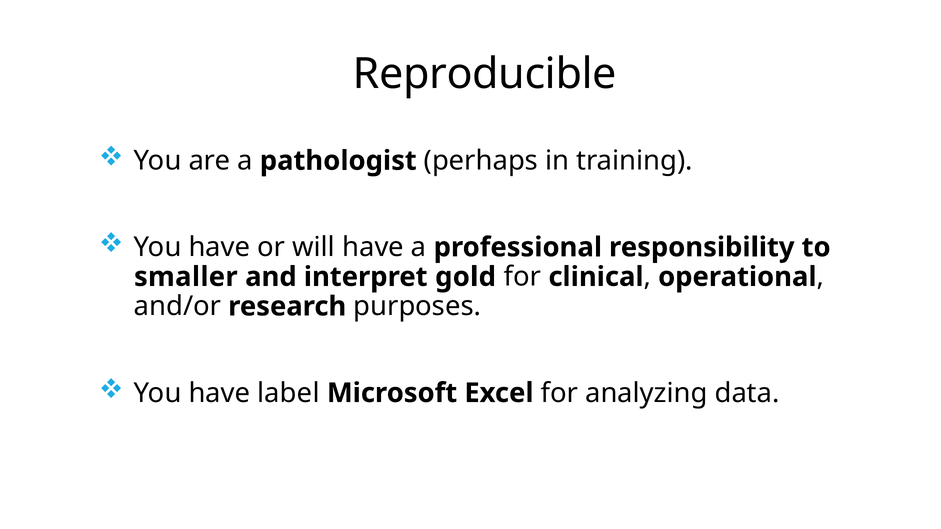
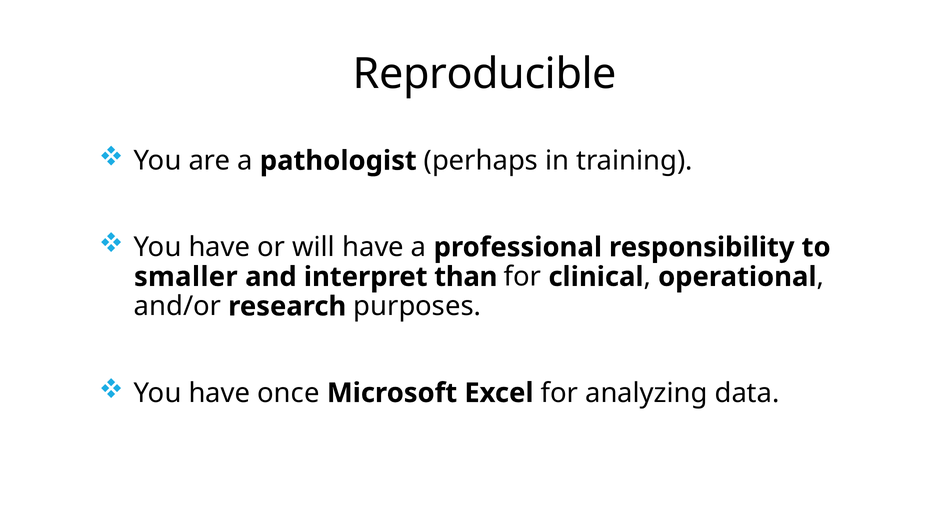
gold: gold -> than
label: label -> once
